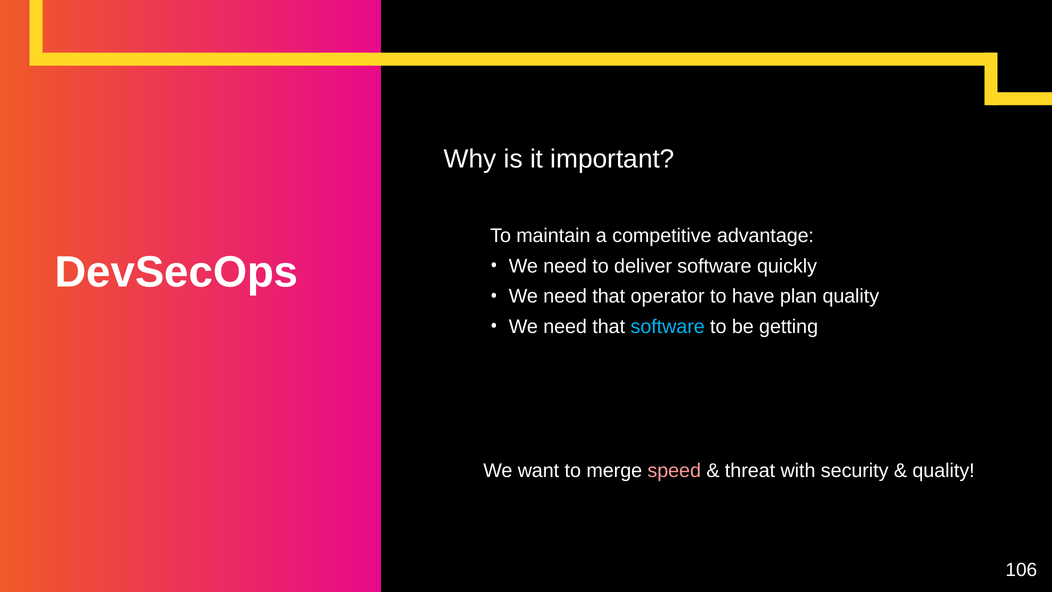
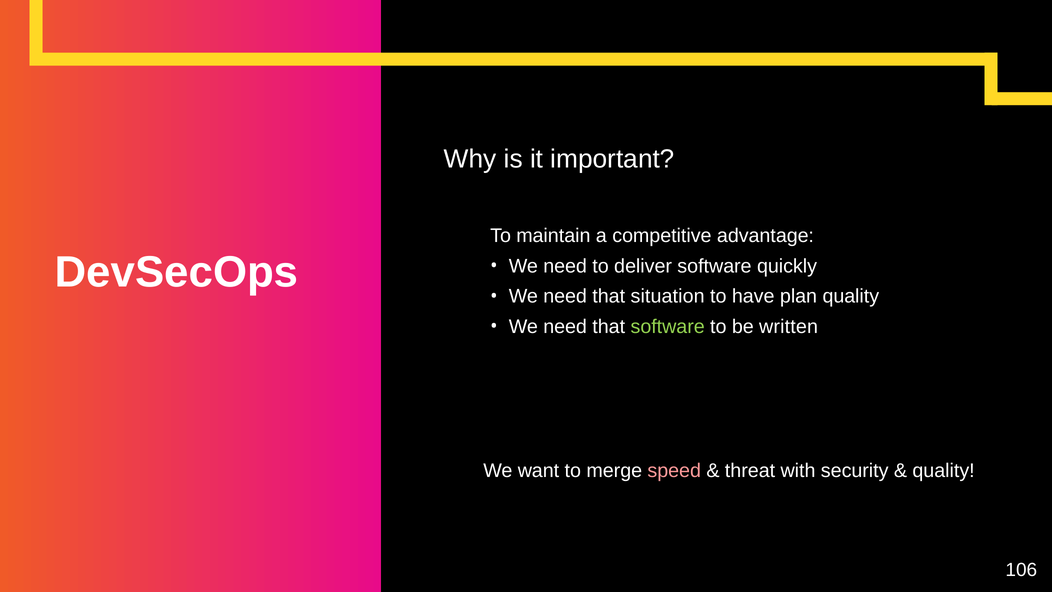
operator: operator -> situation
software at (668, 326) colour: light blue -> light green
getting: getting -> written
